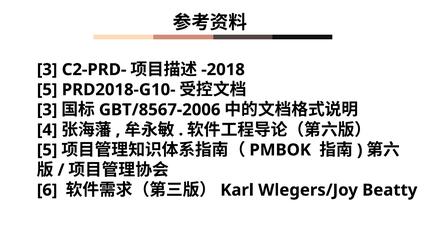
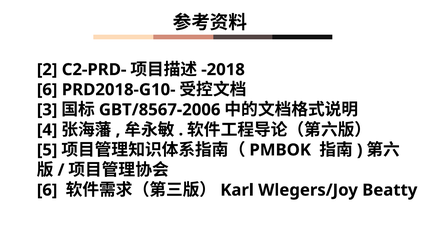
3 at (47, 70): 3 -> 2
5 at (47, 90): 5 -> 6
